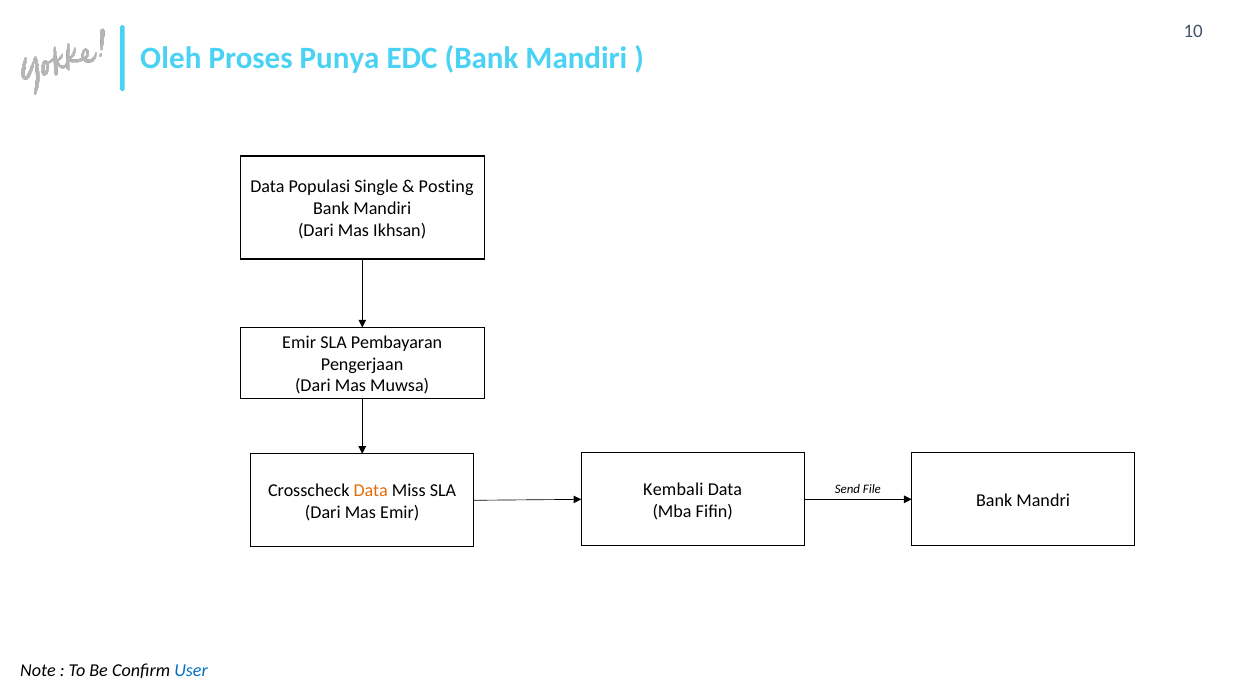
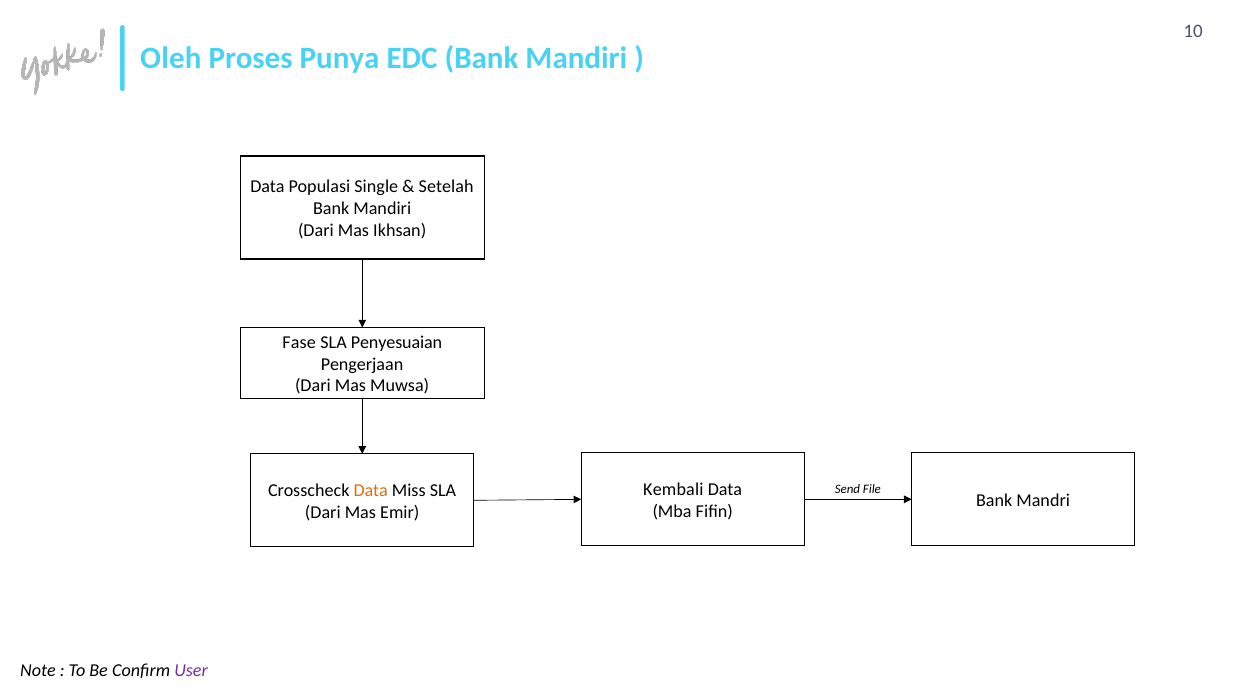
Posting: Posting -> Setelah
Emir at (299, 342): Emir -> Fase
Pembayaran: Pembayaran -> Penyesuaian
User colour: blue -> purple
